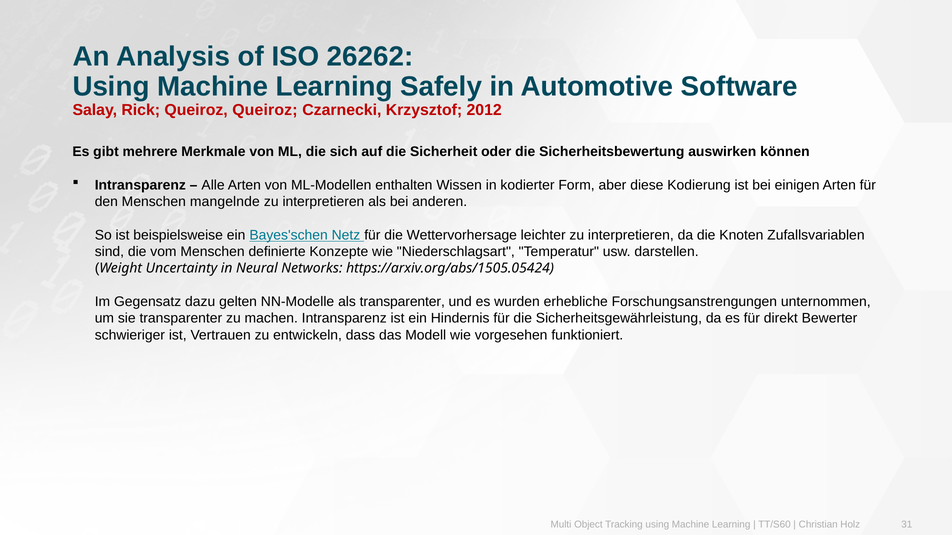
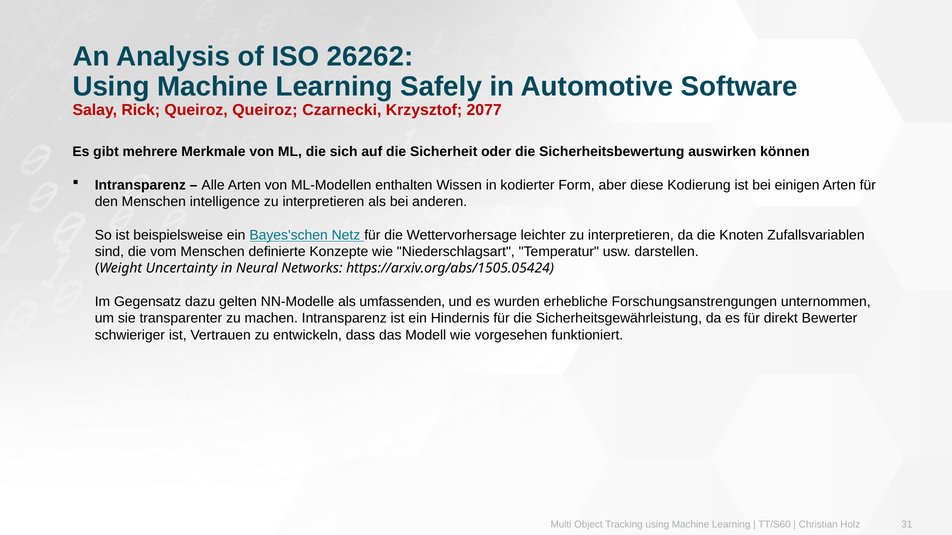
2012: 2012 -> 2077
mangelnde: mangelnde -> intelligence
als transparenter: transparenter -> umfassenden
